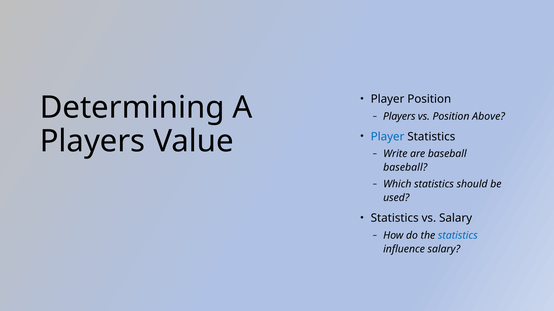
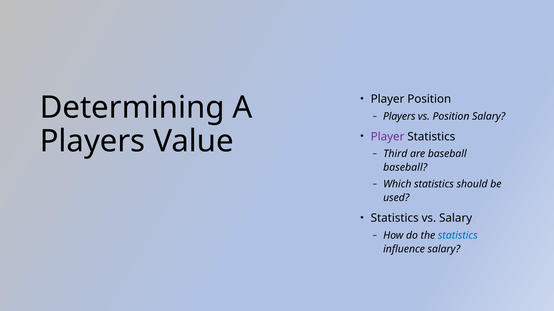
Position Above: Above -> Salary
Player at (388, 137) colour: blue -> purple
Write: Write -> Third
